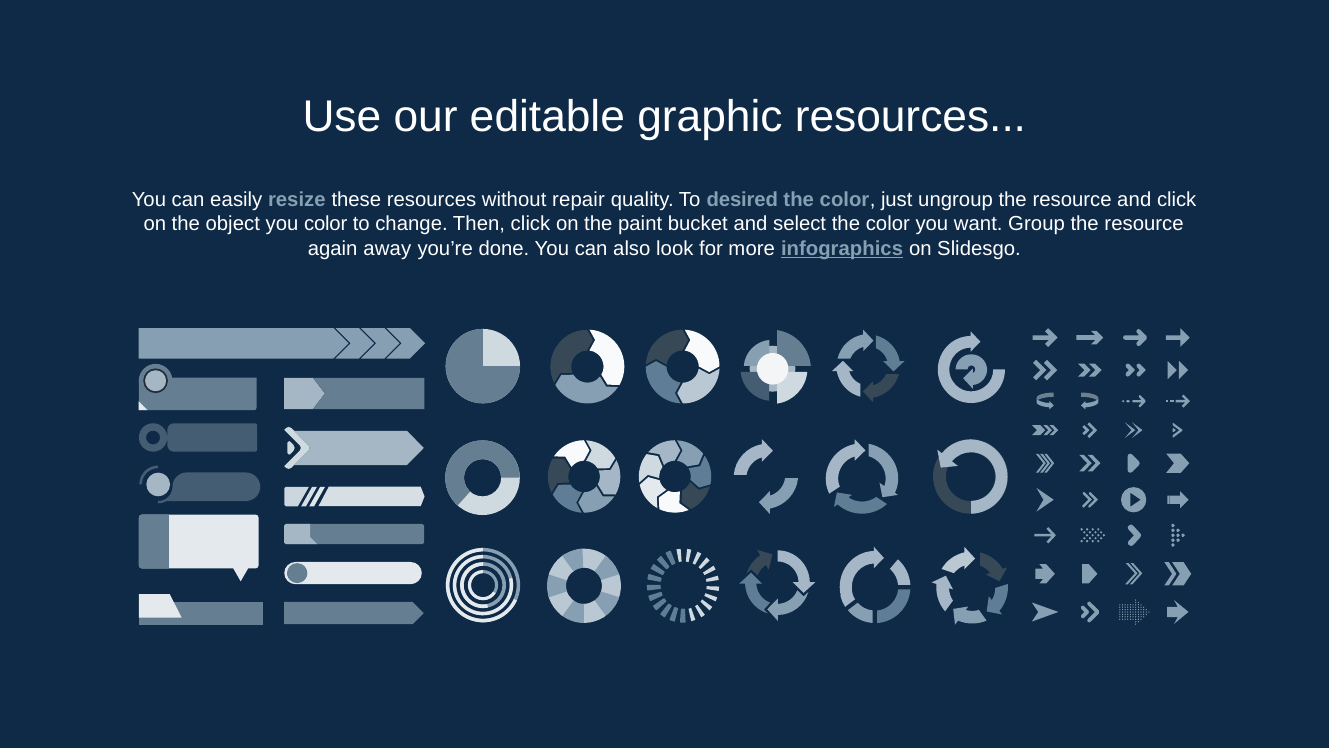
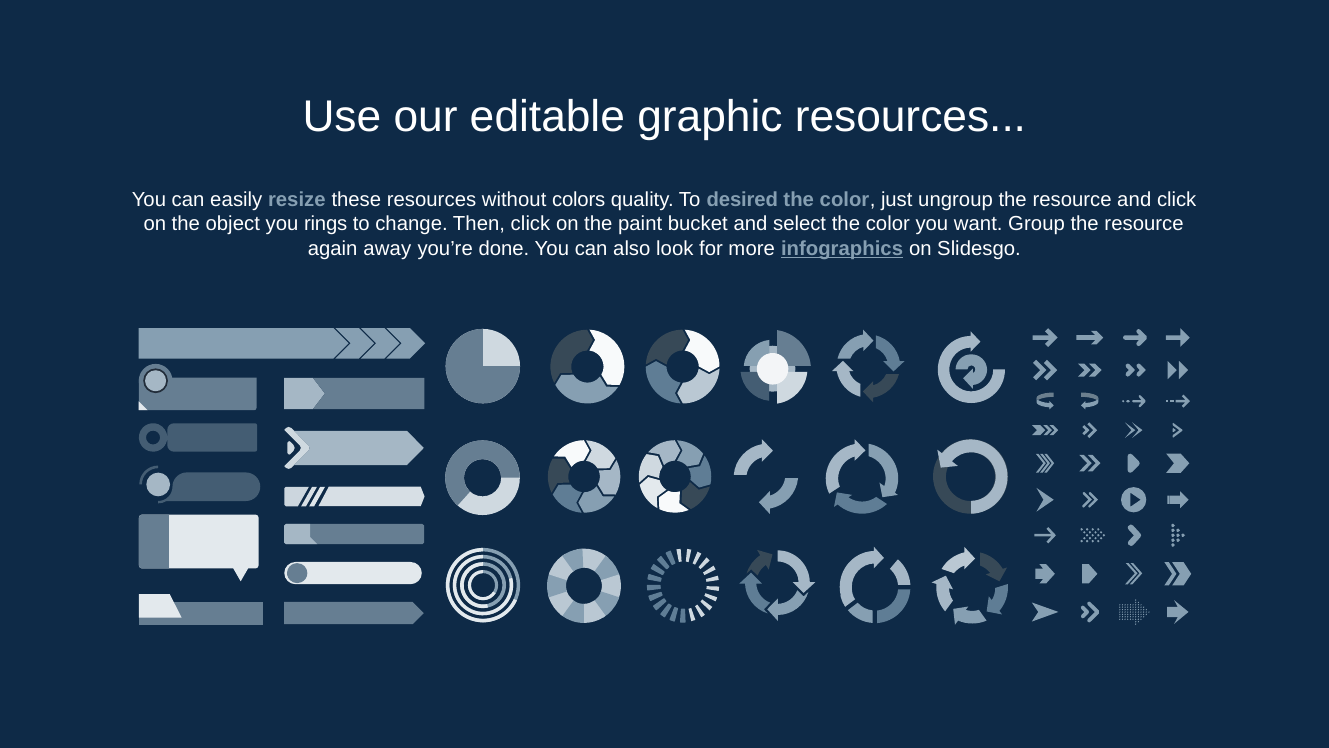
repair: repair -> colors
you color: color -> rings
